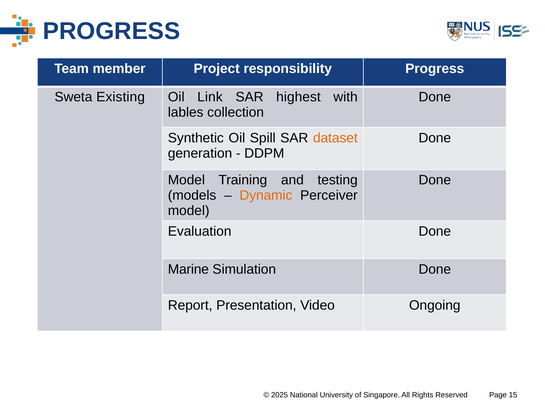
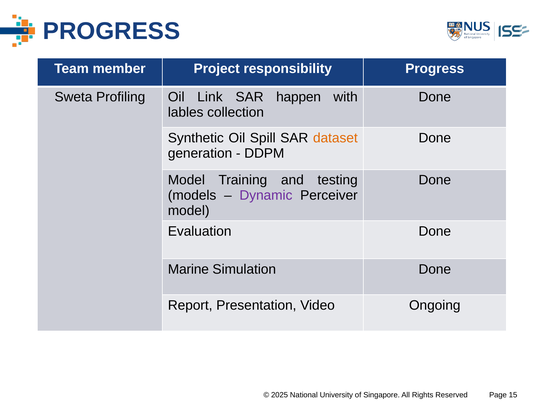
Existing: Existing -> Profiling
highest: highest -> happen
Dynamic colour: orange -> purple
